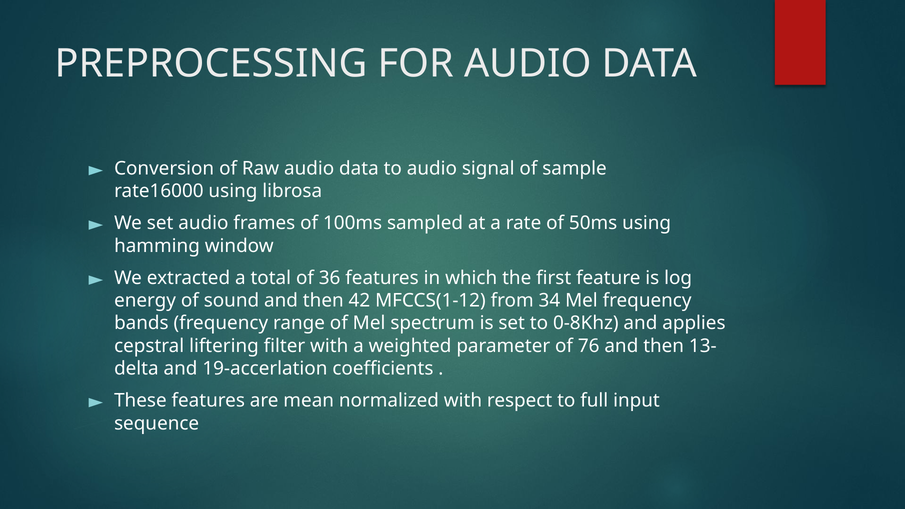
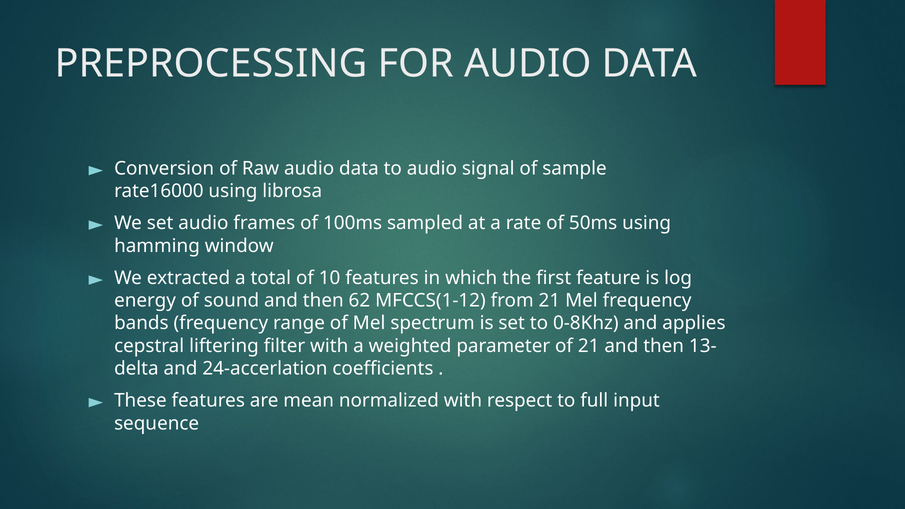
36: 36 -> 10
42: 42 -> 62
from 34: 34 -> 21
of 76: 76 -> 21
19-accerlation: 19-accerlation -> 24-accerlation
